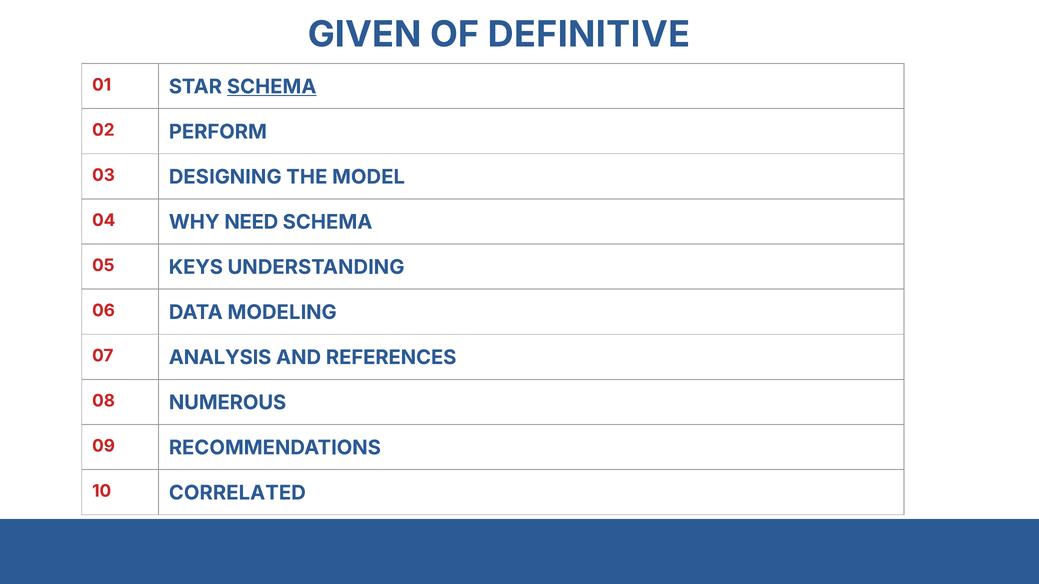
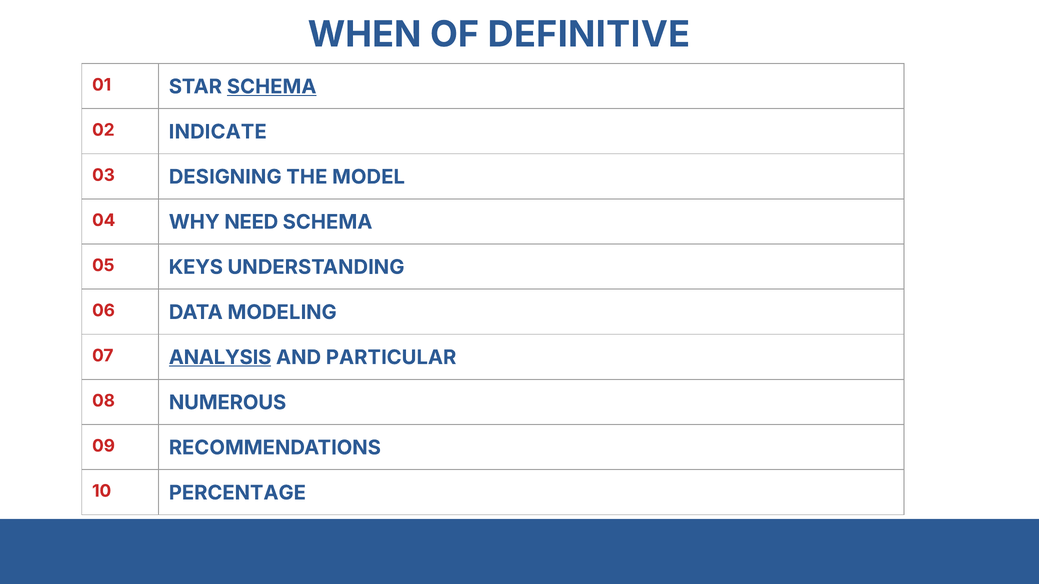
GIVEN: GIVEN -> WHEN
PERFORM: PERFORM -> INDICATE
ANALYSIS underline: none -> present
REFERENCES: REFERENCES -> PARTICULAR
CORRELATED: CORRELATED -> PERCENTAGE
